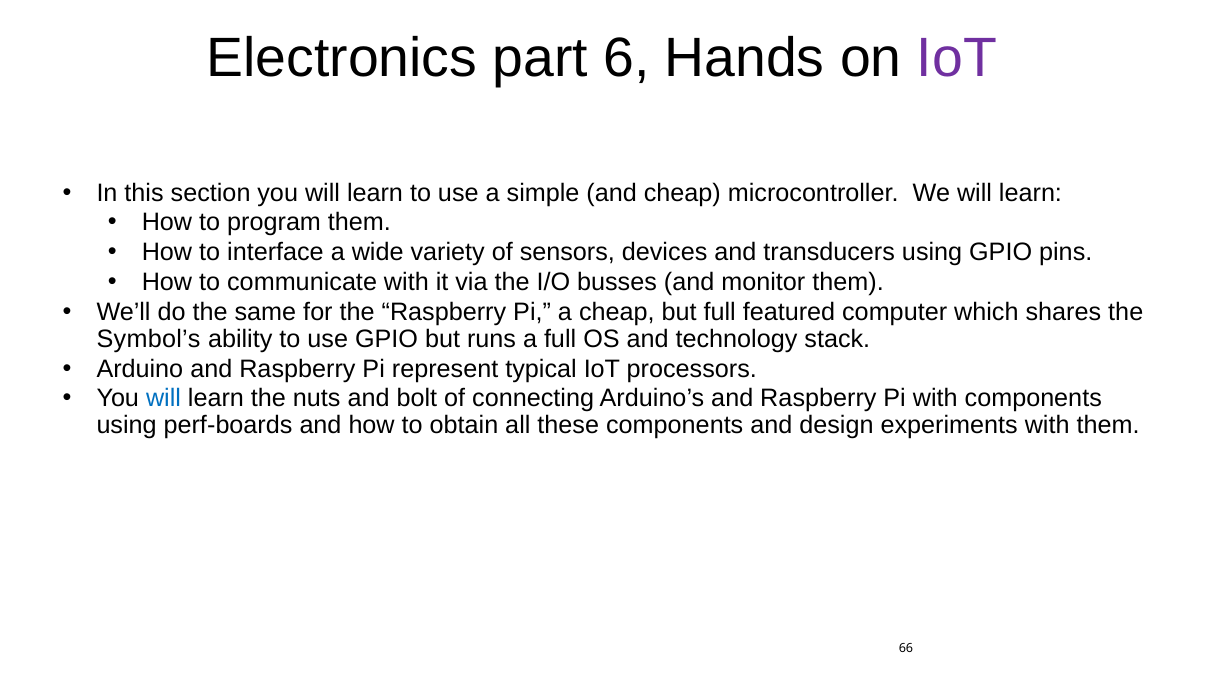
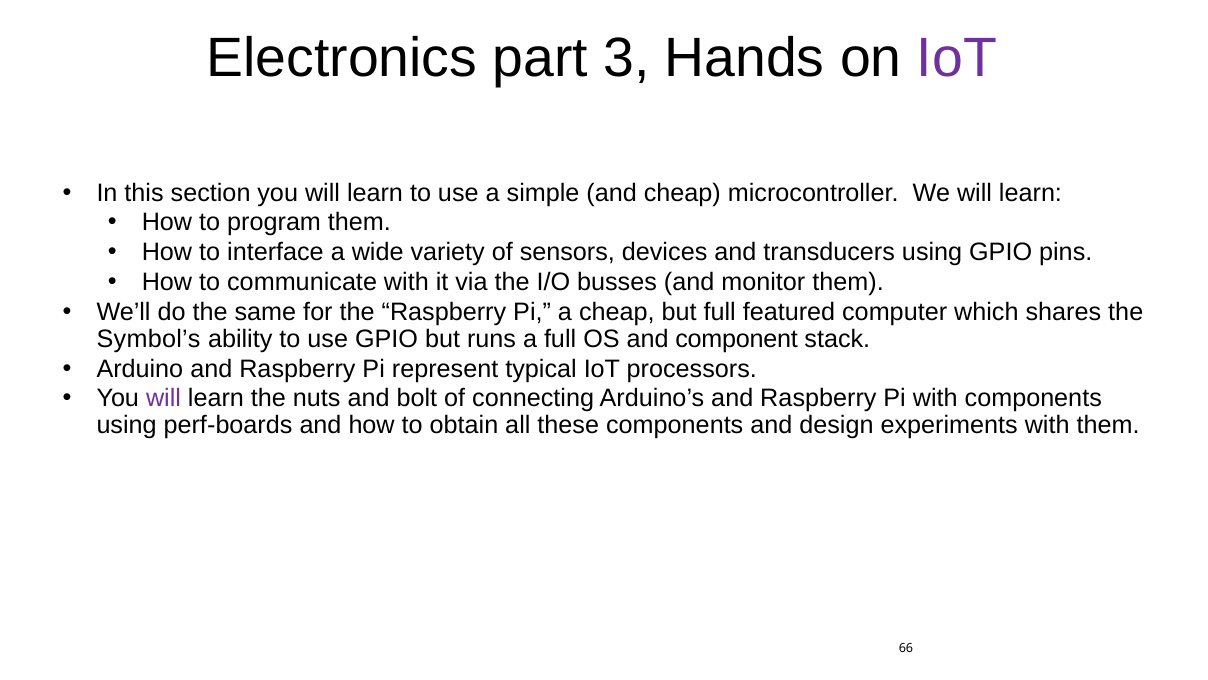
6: 6 -> 3
technology: technology -> component
will at (164, 398) colour: blue -> purple
